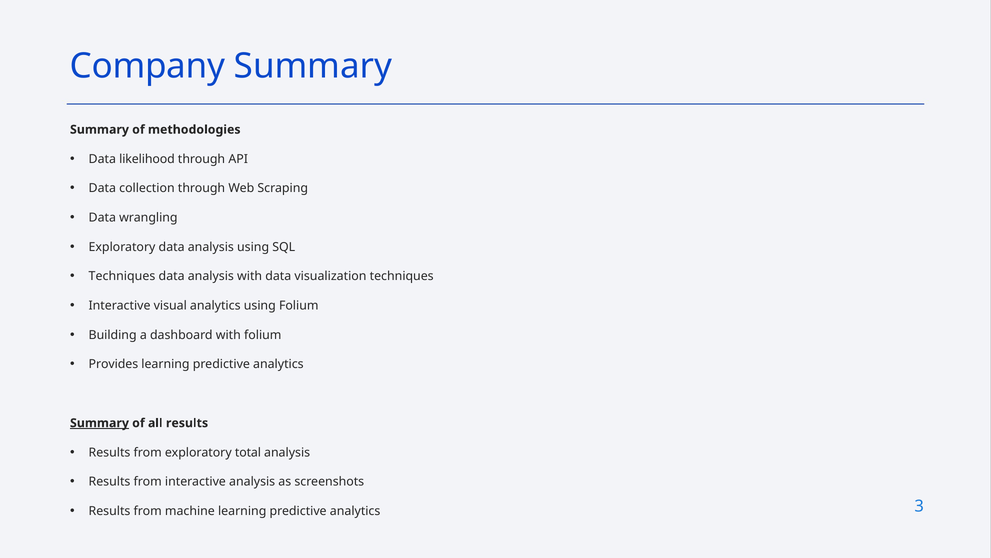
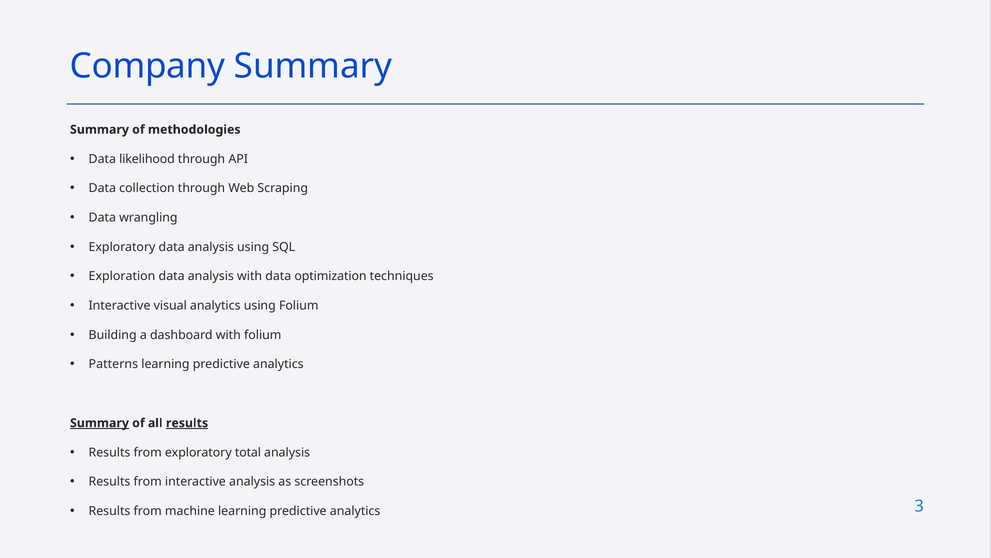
Techniques at (122, 276): Techniques -> Exploration
visualization: visualization -> optimization
Provides: Provides -> Patterns
results at (187, 423) underline: none -> present
